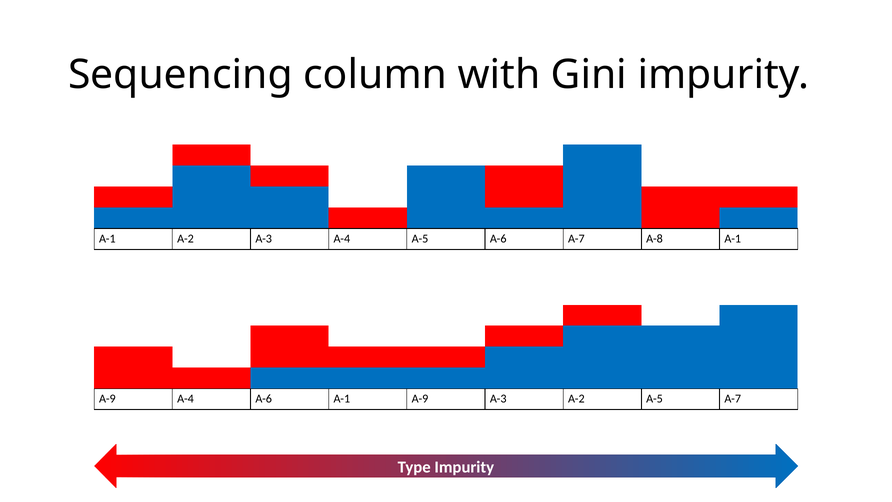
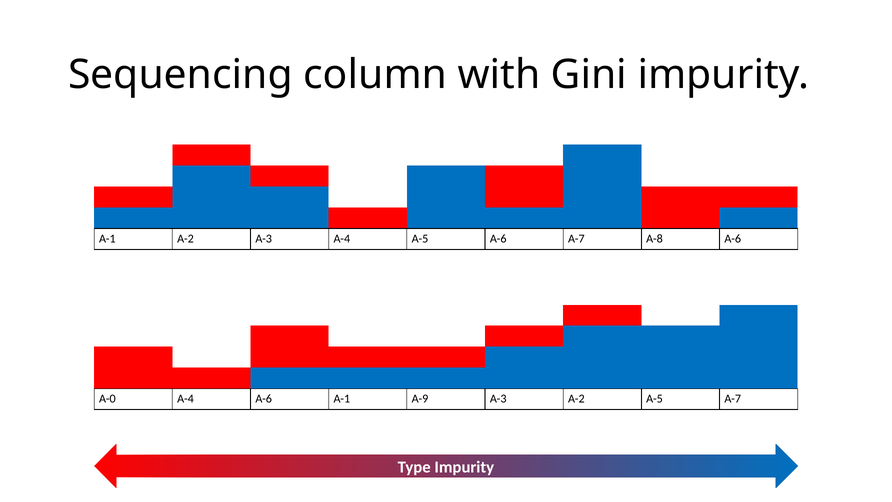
A-8 A-1: A-1 -> A-6
A-9 at (107, 398): A-9 -> A-0
